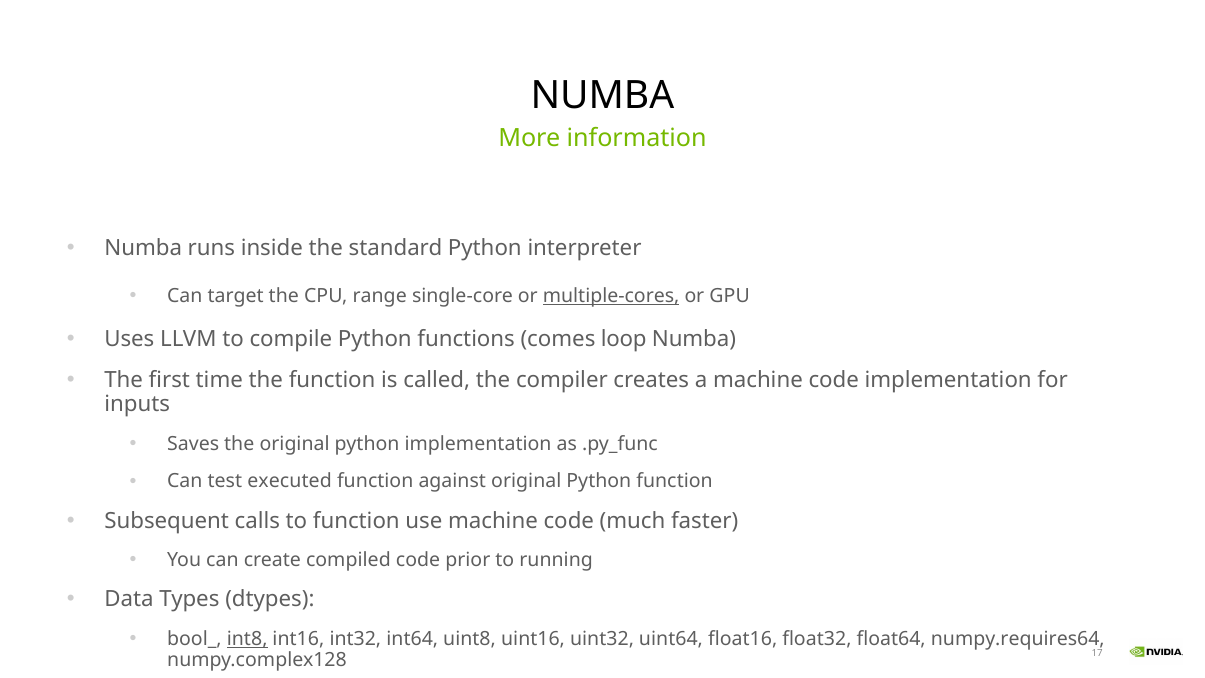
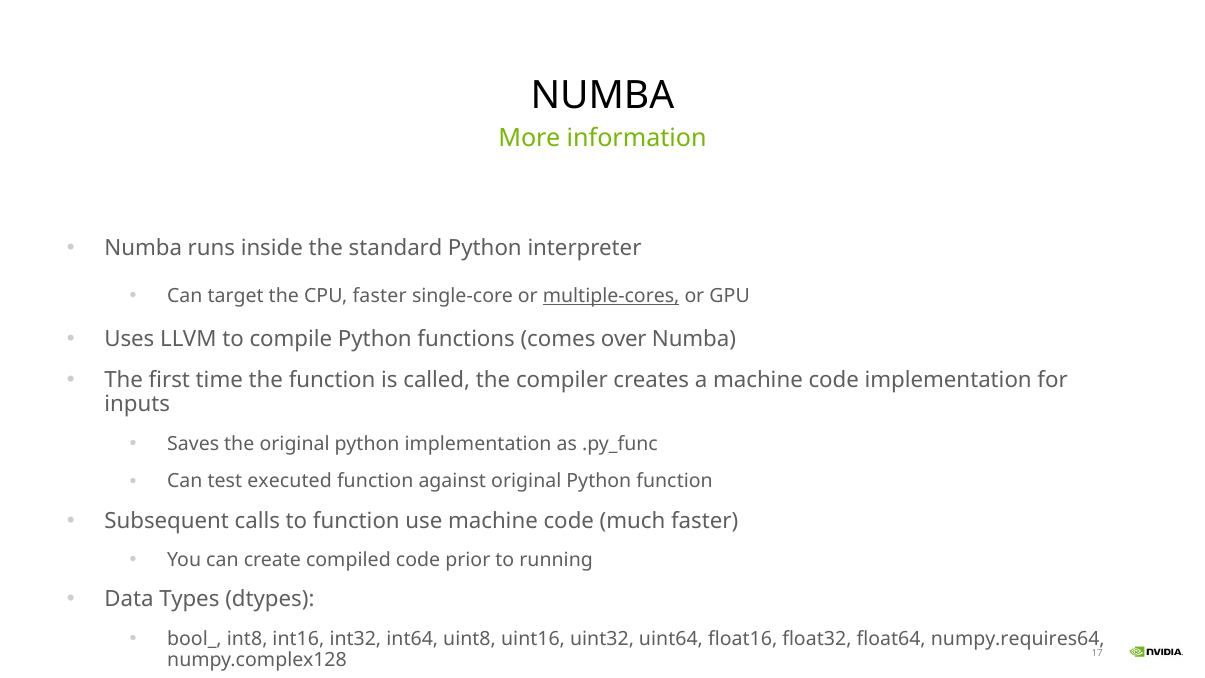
CPU range: range -> faster
loop: loop -> over
int8 underline: present -> none
